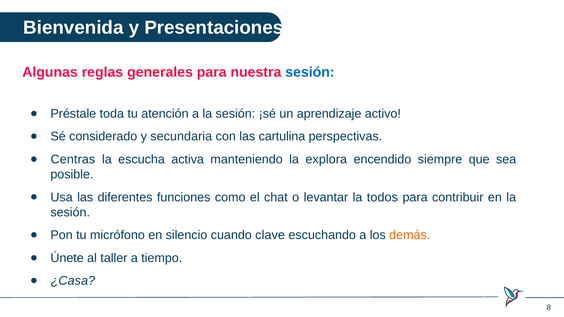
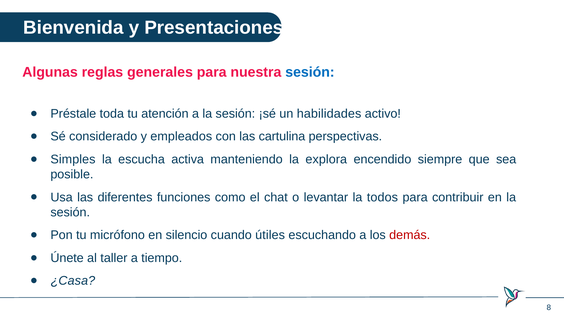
aprendizaje: aprendizaje -> habilidades
secundaria: secundaria -> empleados
Centras: Centras -> Simples
clave: clave -> útiles
demás colour: orange -> red
